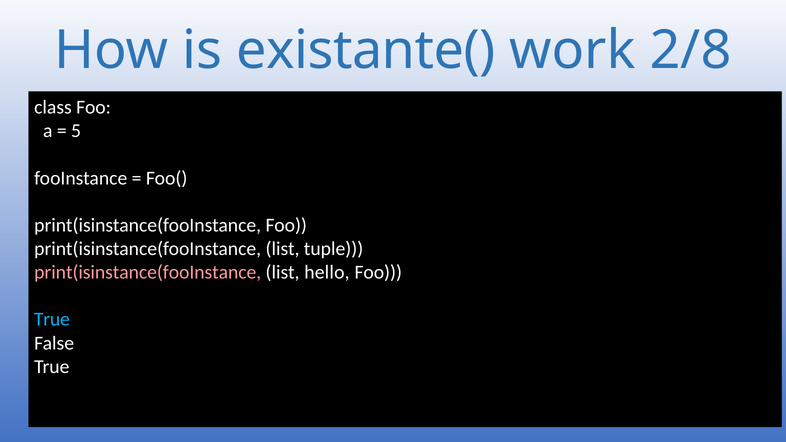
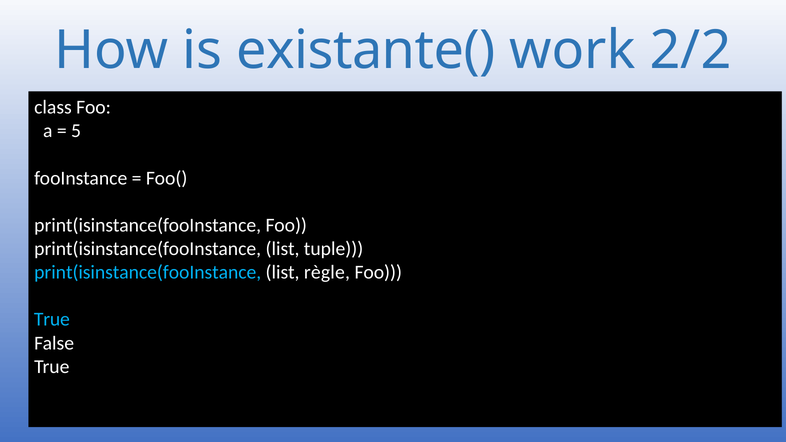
2/8: 2/8 -> 2/2
print(isinstance(fooInstance at (148, 272) colour: pink -> light blue
hello: hello -> règle
